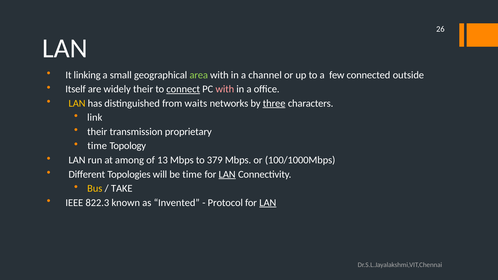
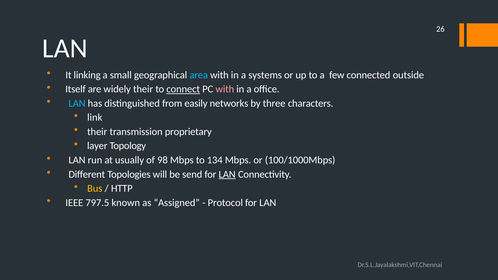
area colour: light green -> light blue
channel: channel -> systems
LAN at (77, 103) colour: yellow -> light blue
waits: waits -> easily
three underline: present -> none
time at (97, 146): time -> layer
among: among -> usually
13: 13 -> 98
379: 379 -> 134
be time: time -> send
TAKE: TAKE -> HTTP
822.3: 822.3 -> 797.5
Invented: Invented -> Assigned
LAN at (268, 203) underline: present -> none
